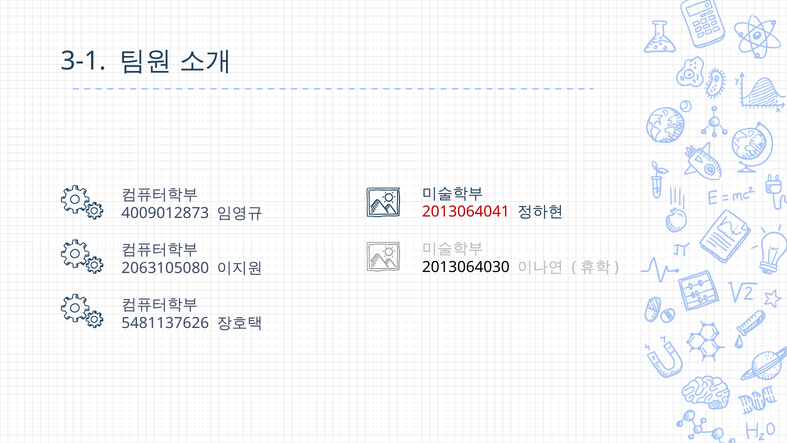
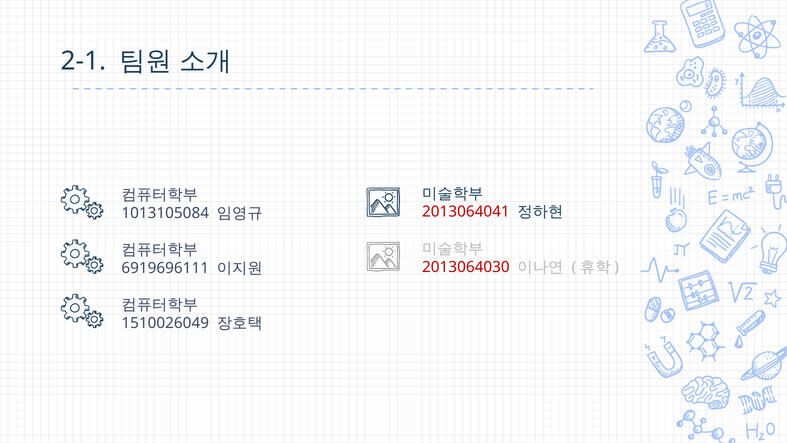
3-1: 3-1 -> 2-1
4009012873: 4009012873 -> 1013105084
2013064030 colour: black -> red
2063105080: 2063105080 -> 6919696111
5481137626: 5481137626 -> 1510026049
